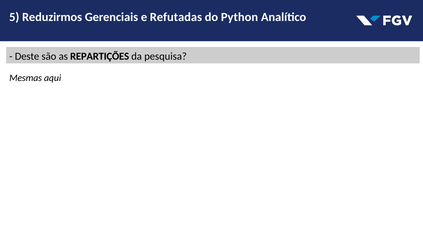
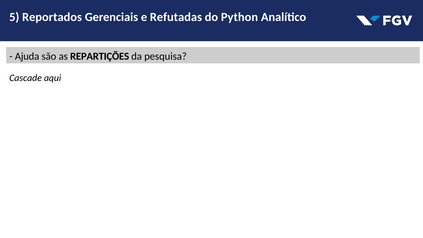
Reduzirmos: Reduzirmos -> Reportados
Deste: Deste -> Ajuda
Mesmas: Mesmas -> Cascade
